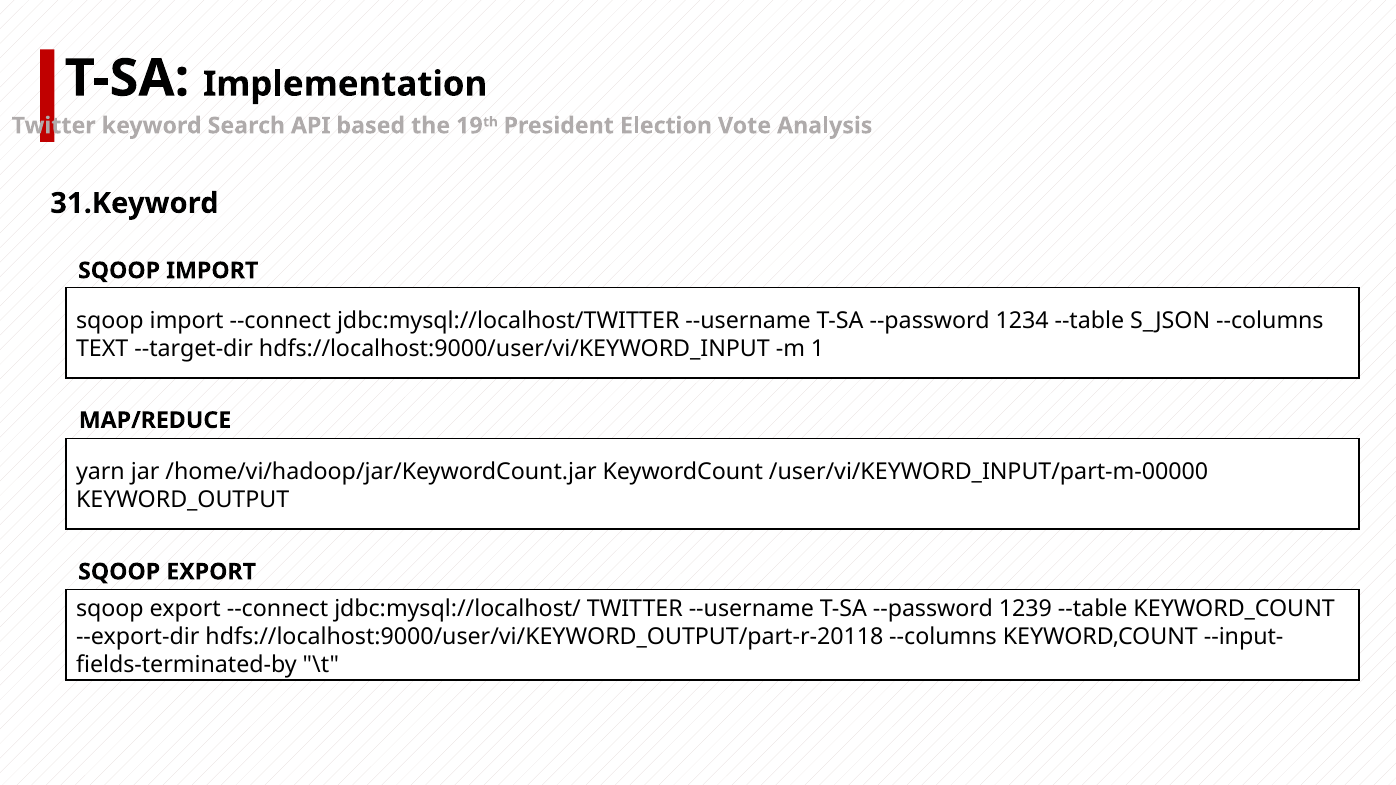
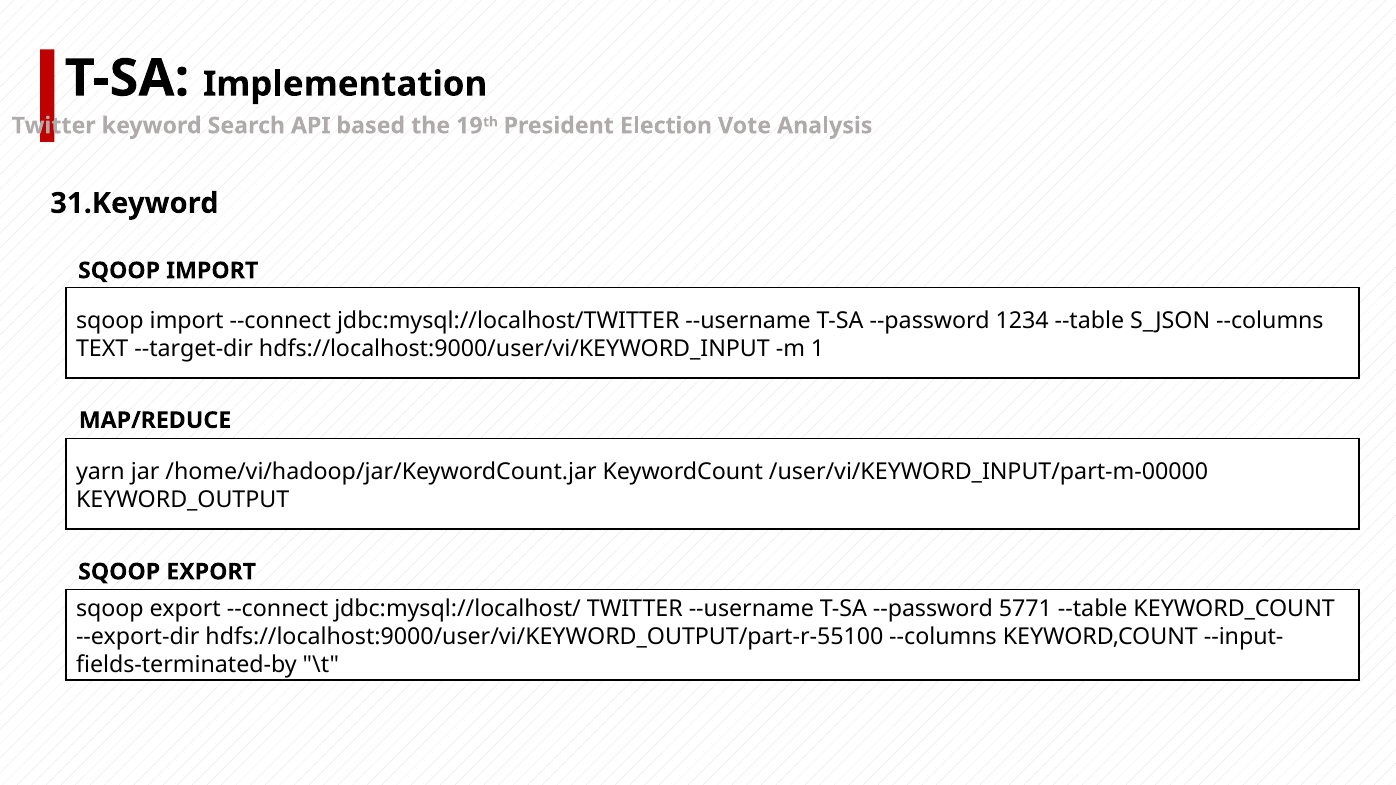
1239: 1239 -> 5771
hdfs://localhost:9000/user/vi/KEYWORD_OUTPUT/part-r-20118: hdfs://localhost:9000/user/vi/KEYWORD_OUTPUT/part-r-20118 -> hdfs://localhost:9000/user/vi/KEYWORD_OUTPUT/part-r-55100
